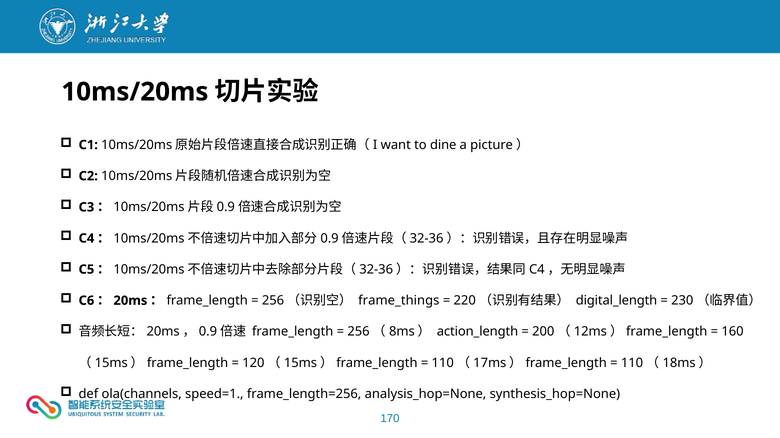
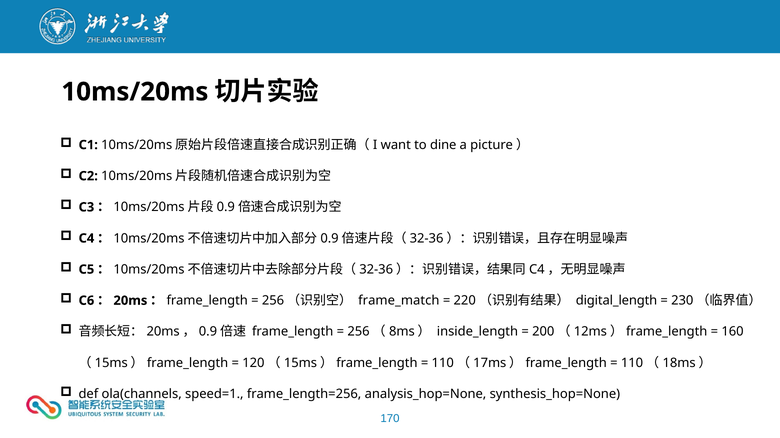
frame_things: frame_things -> frame_match
action_length: action_length -> inside_length
